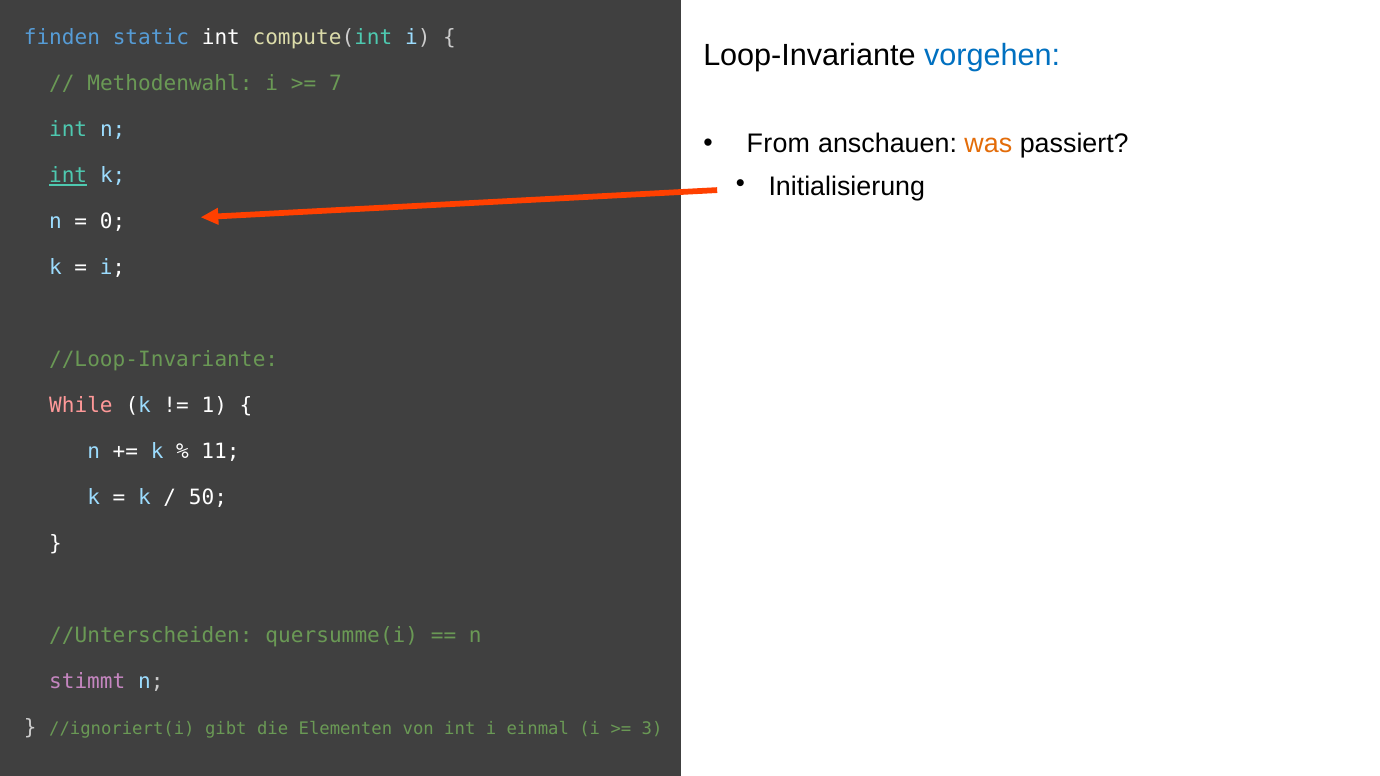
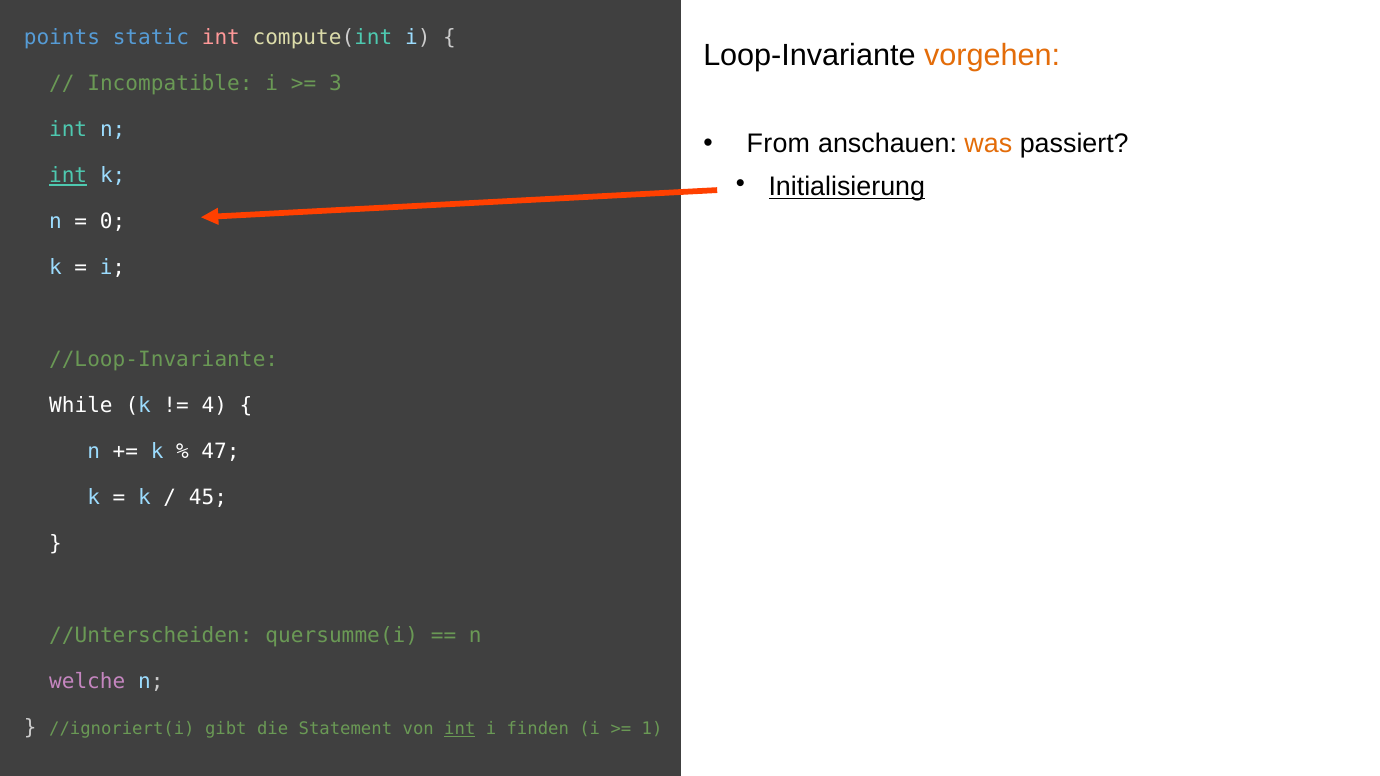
finden: finden -> points
int at (221, 38) colour: white -> pink
vorgehen colour: blue -> orange
Methodenwahl: Methodenwahl -> Incompatible
7: 7 -> 3
Initialisierung underline: none -> present
While colour: pink -> white
1: 1 -> 4
11: 11 -> 47
50: 50 -> 45
stimmt: stimmt -> welche
Elementen: Elementen -> Statement
int at (460, 730) underline: none -> present
einmal: einmal -> finden
3: 3 -> 1
